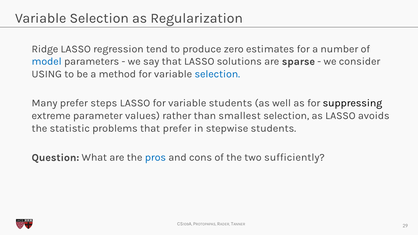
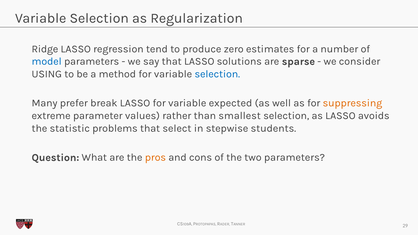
steps: steps -> break
variable students: students -> expected
suppressing colour: black -> orange
that prefer: prefer -> select
pros colour: blue -> orange
two sufficiently: sufficiently -> parameters
